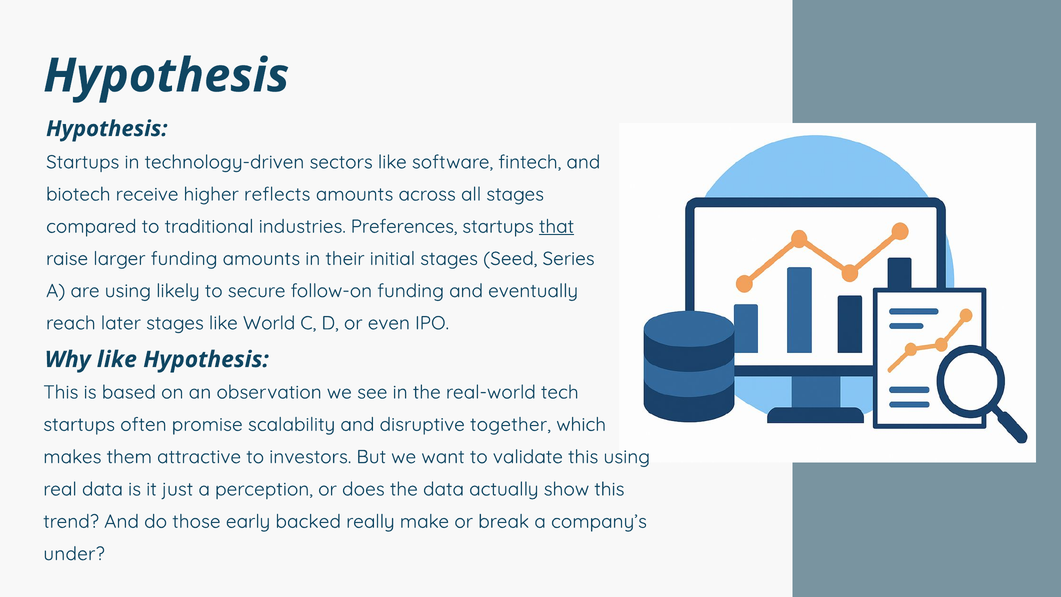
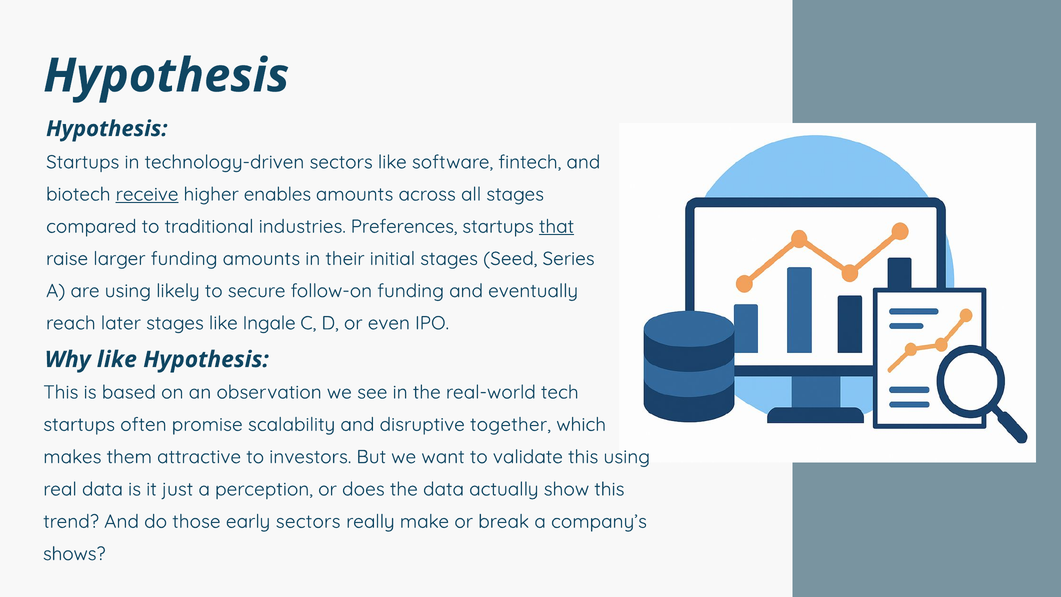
receive underline: none -> present
reflects: reflects -> enables
World: World -> Ingale
early backed: backed -> sectors
under: under -> shows
